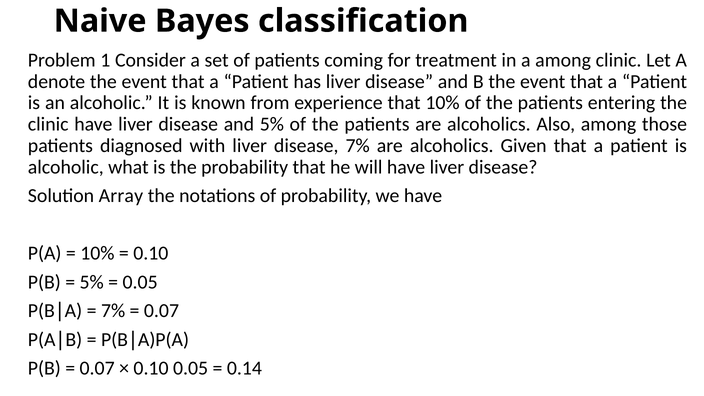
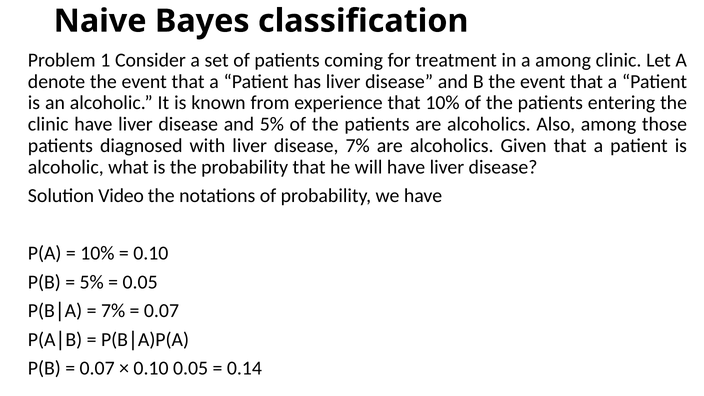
Array: Array -> Video
